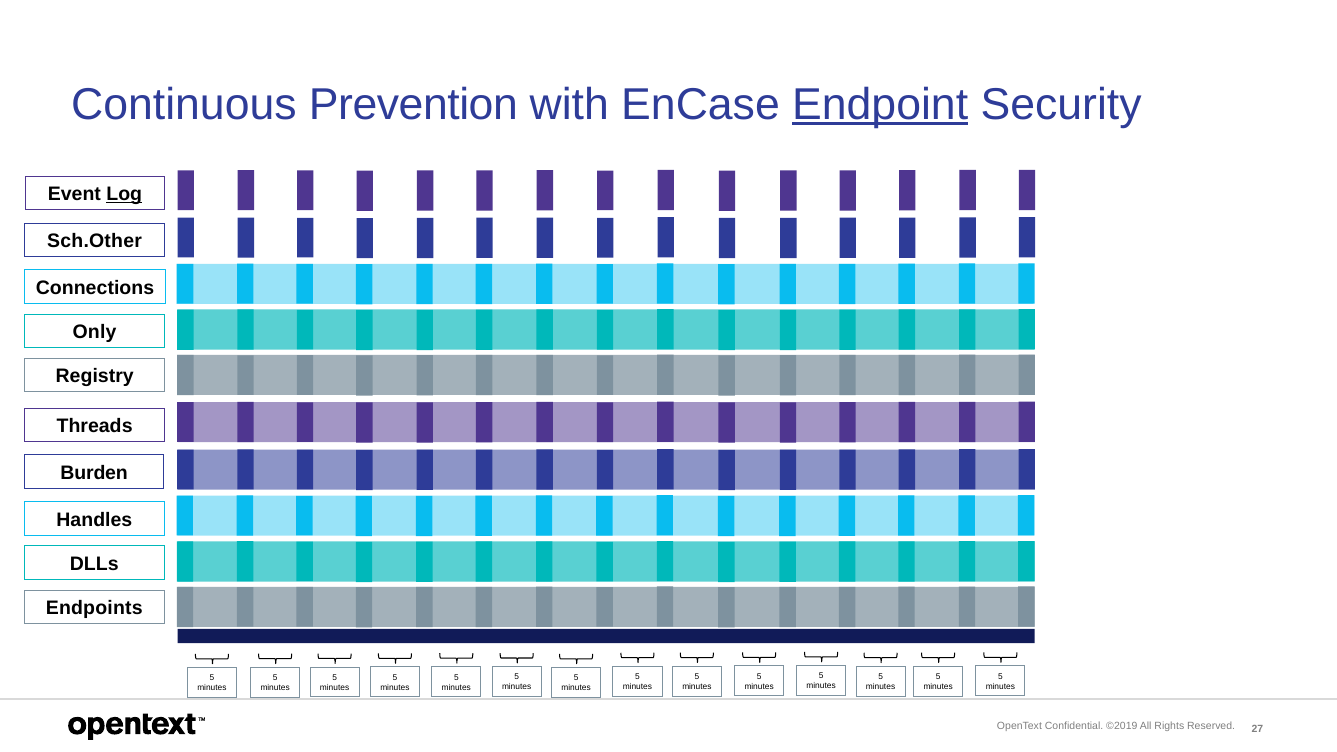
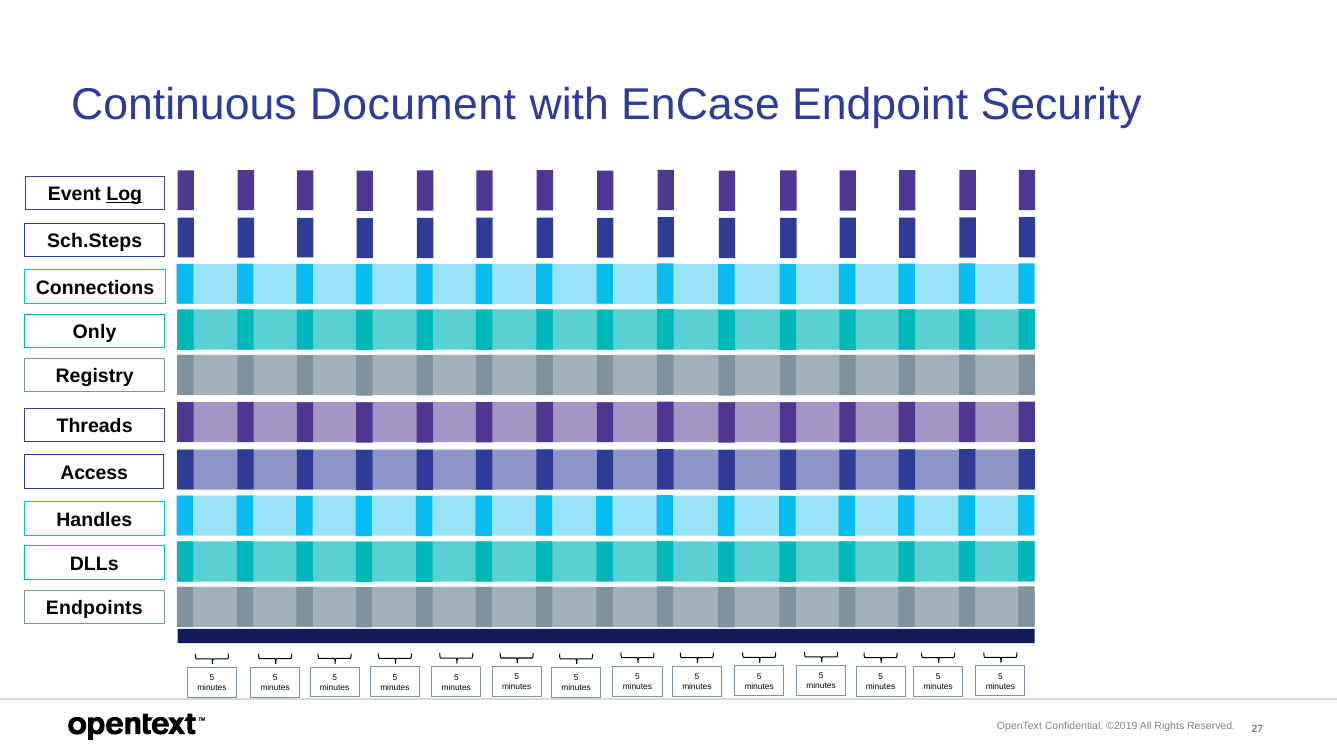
Prevention: Prevention -> Document
Endpoint underline: present -> none
Sch.Other: Sch.Other -> Sch.Steps
Burden: Burden -> Access
